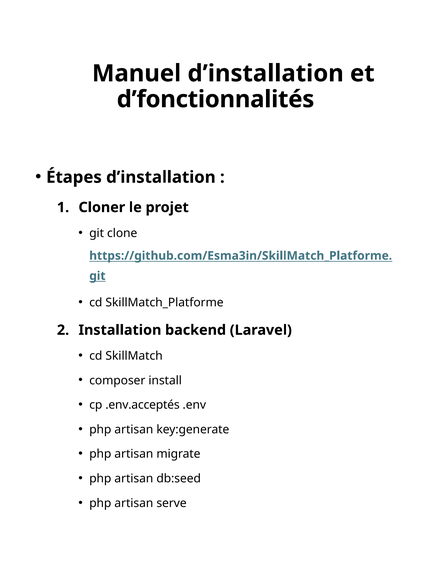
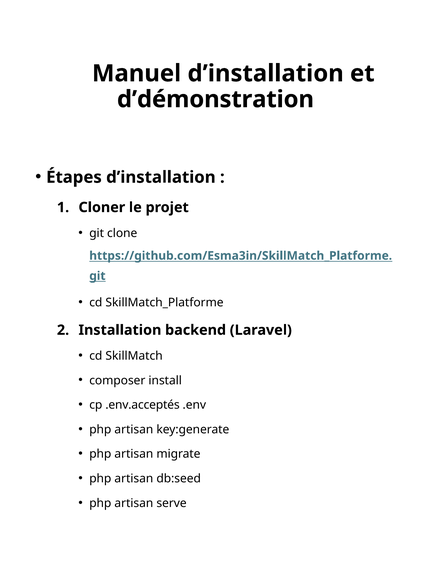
d’fonctionnalités: d’fonctionnalités -> d’démonstration
